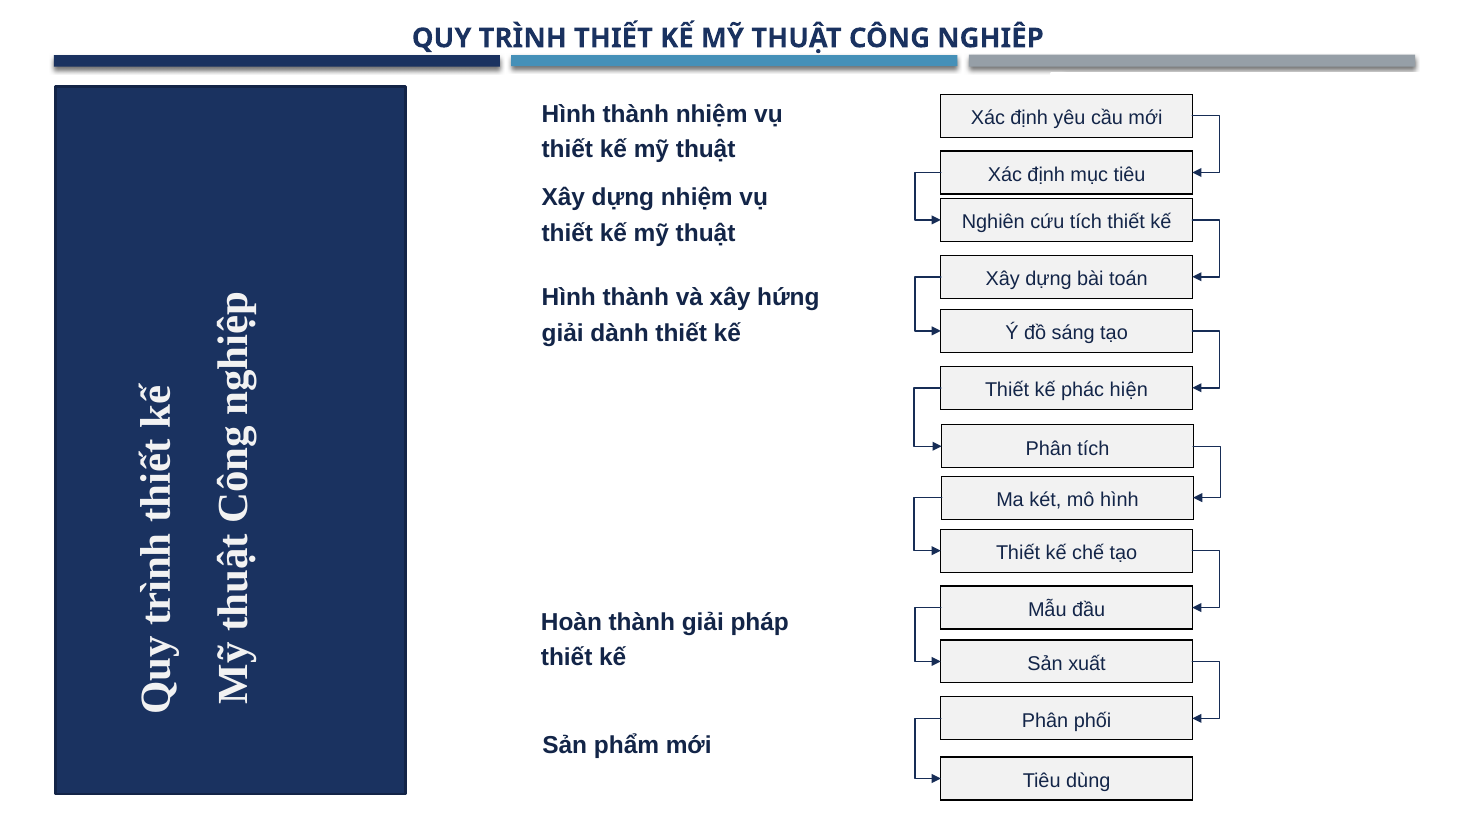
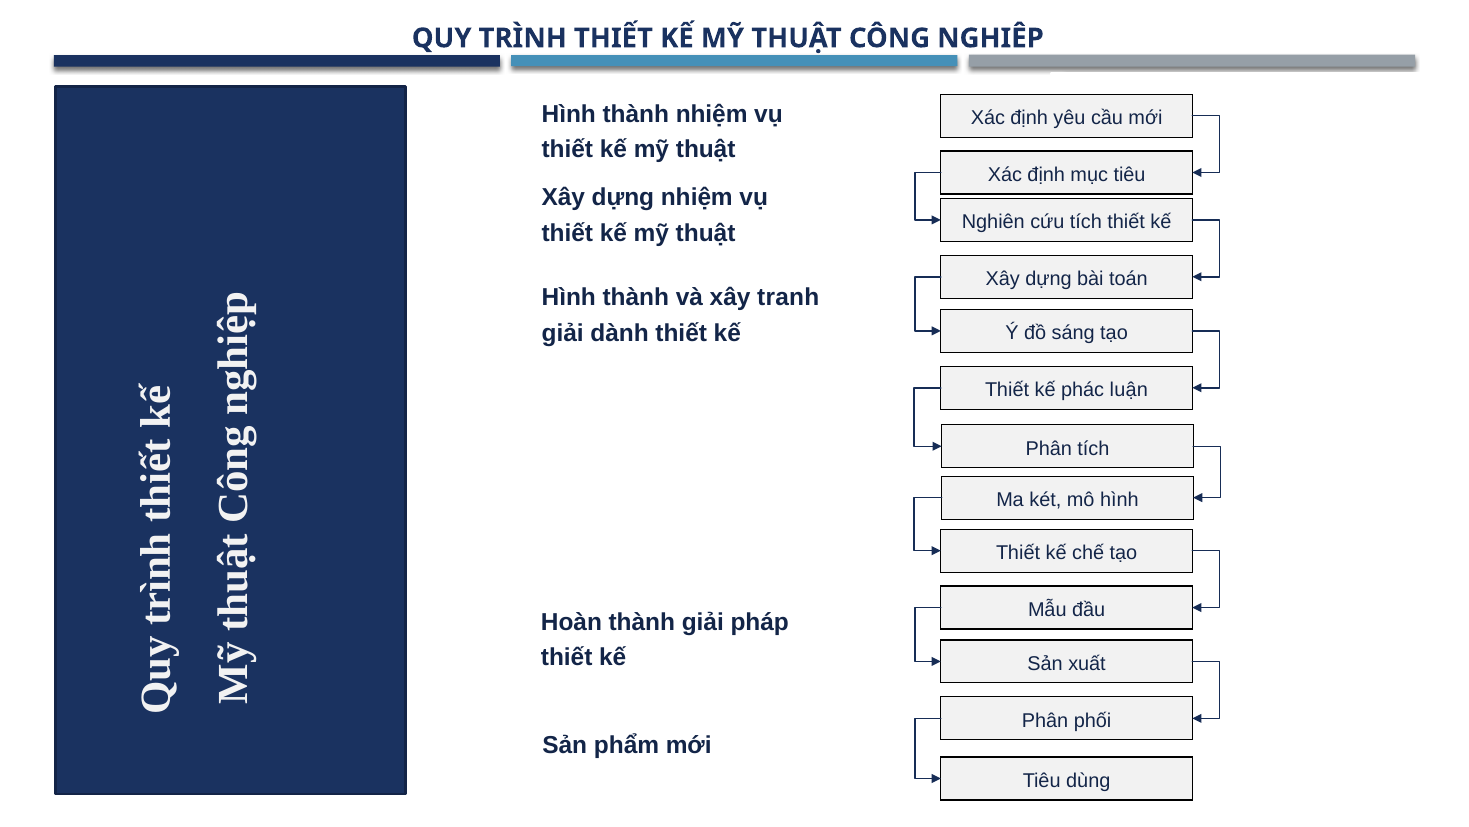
hứng: hứng -> tranh
hiện: hiện -> luận
